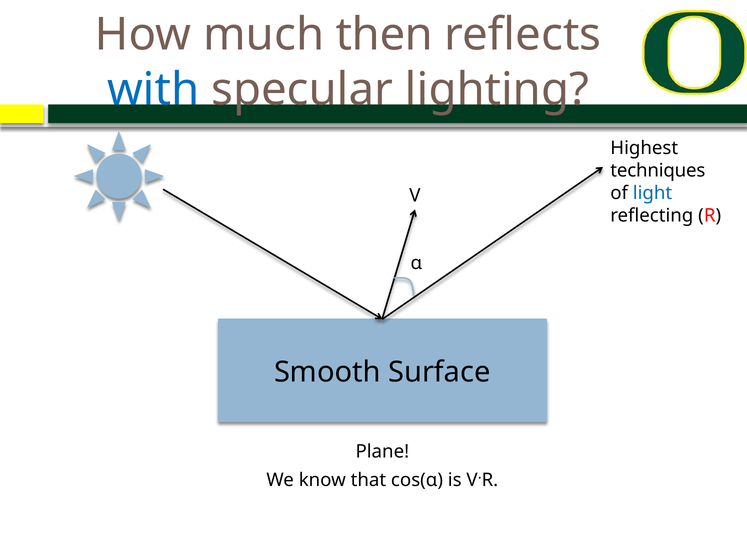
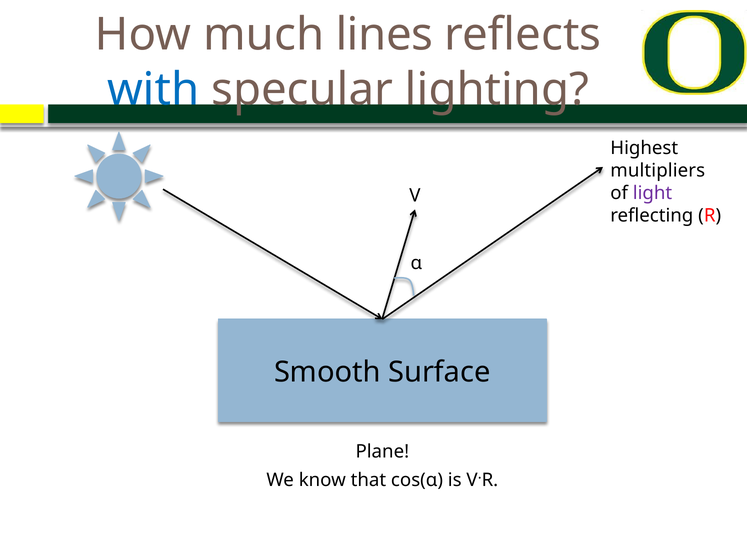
then: then -> lines
techniques: techniques -> multipliers
light colour: blue -> purple
